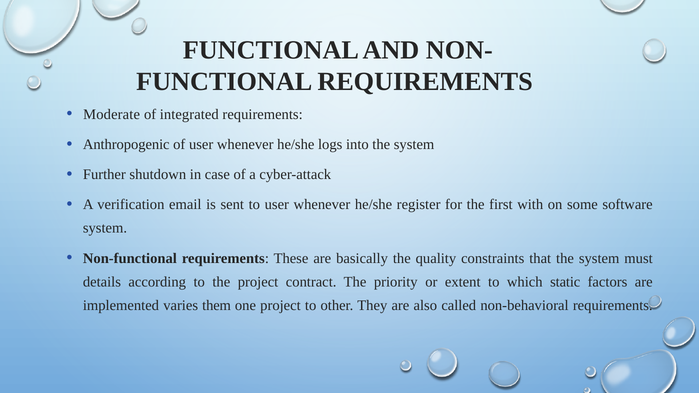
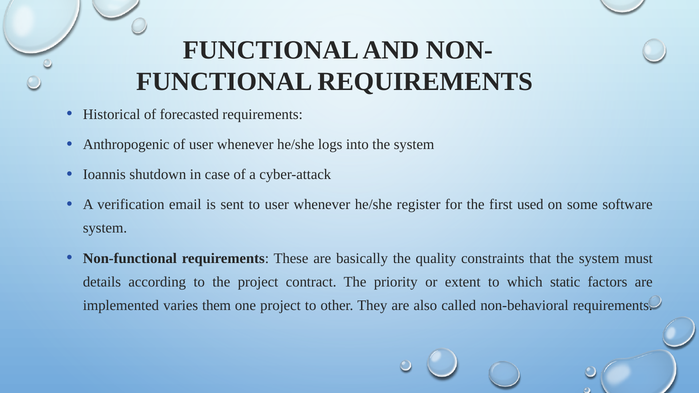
Moderate: Moderate -> Historical
integrated: integrated -> forecasted
Further: Further -> Ioannis
with: with -> used
